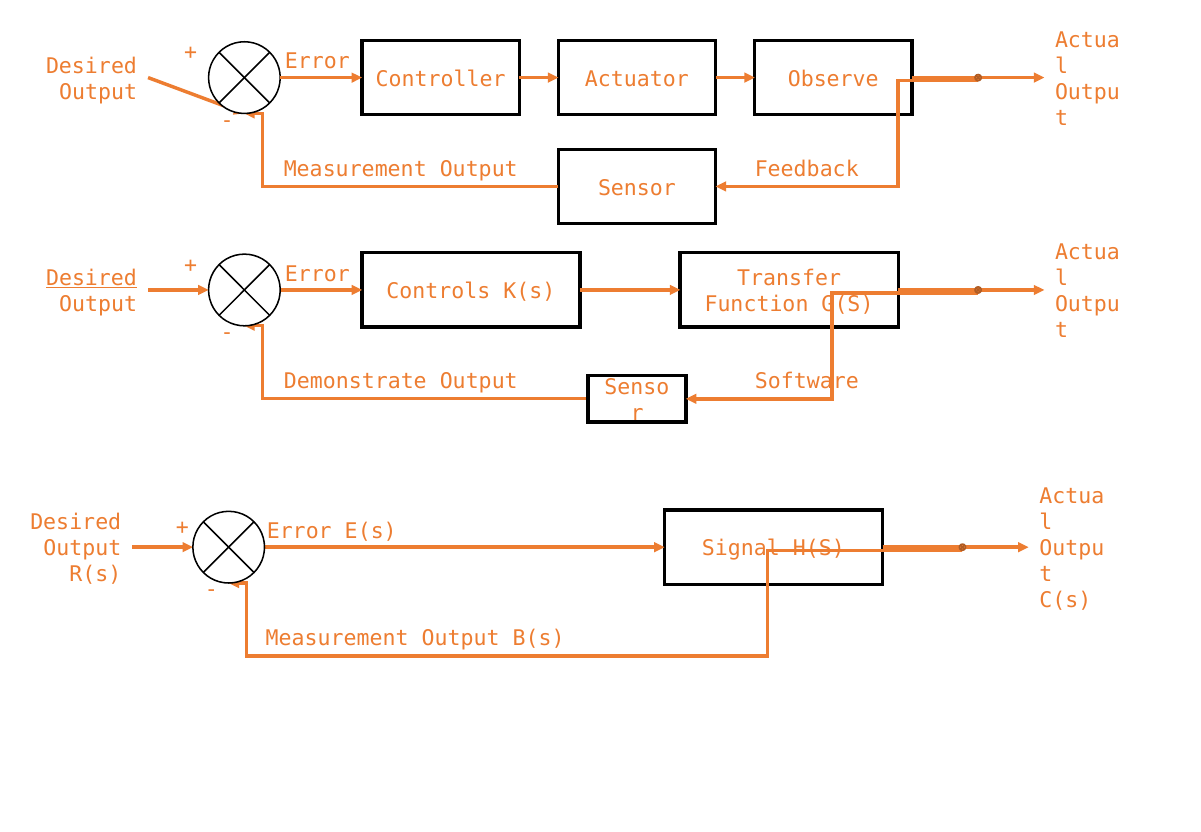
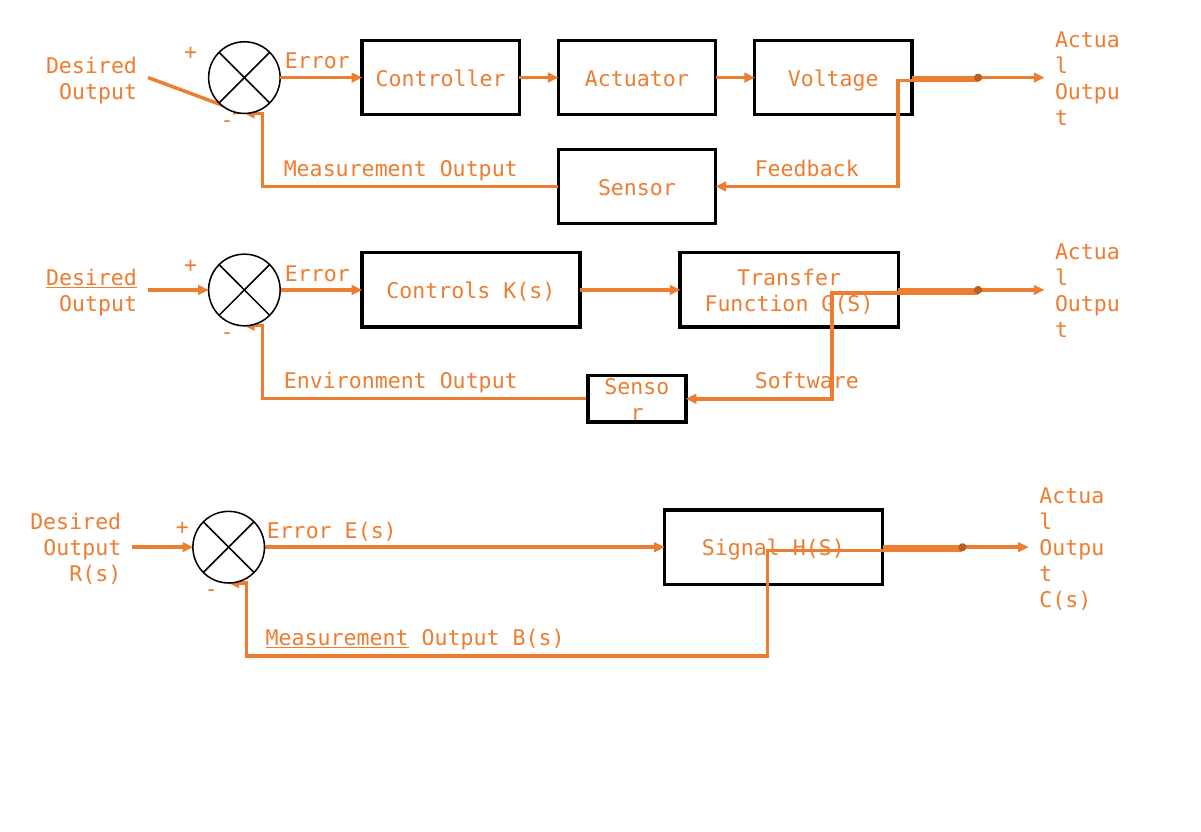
Observe: Observe -> Voltage
Demonstrate: Demonstrate -> Environment
Measurement at (337, 638) underline: none -> present
